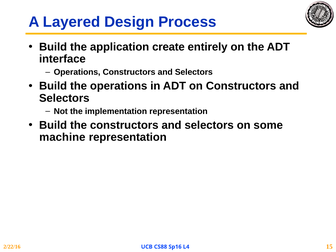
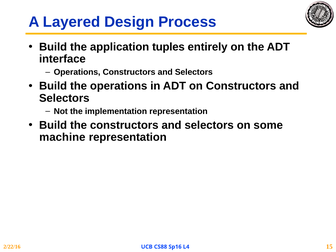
create: create -> tuples
